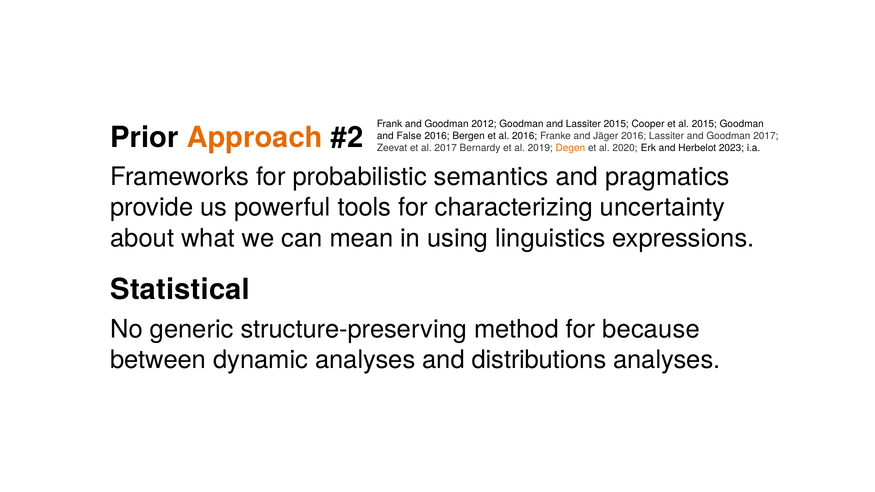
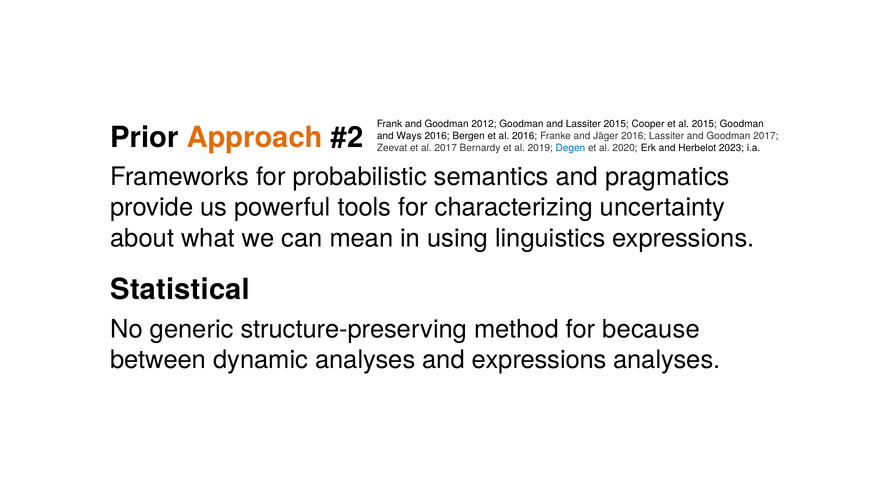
False: False -> Ways
Degen colour: orange -> blue
and distributions: distributions -> expressions
